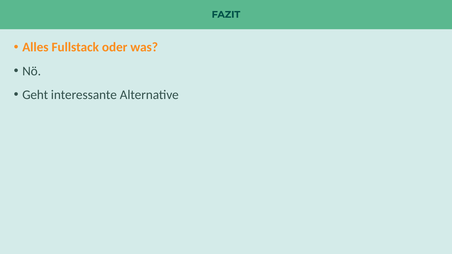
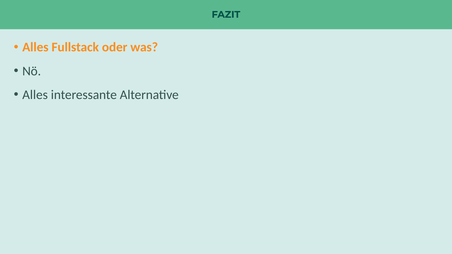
Geht at (35, 95): Geht -> Alles
